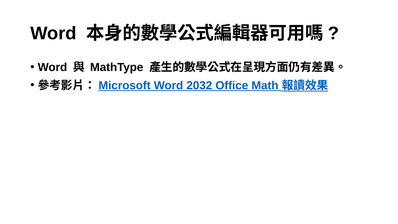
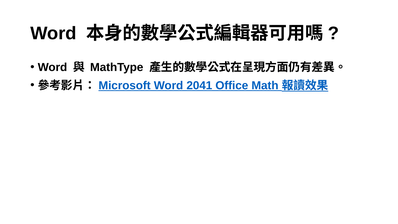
2032: 2032 -> 2041
